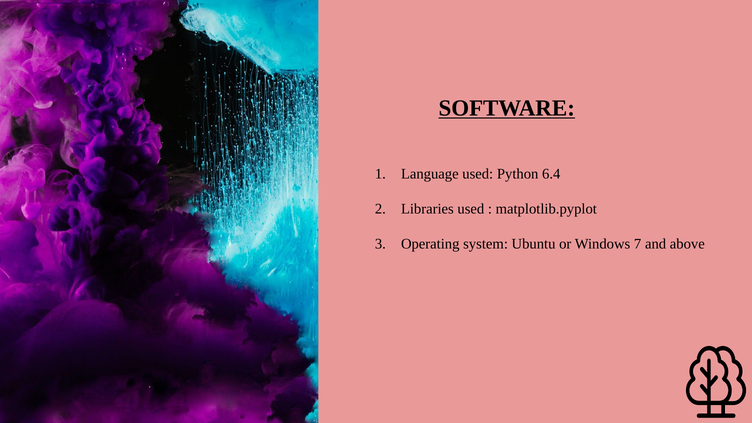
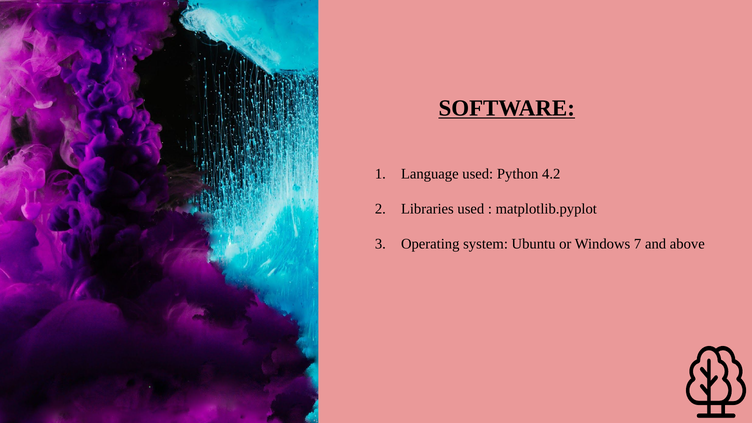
6.4: 6.4 -> 4.2
